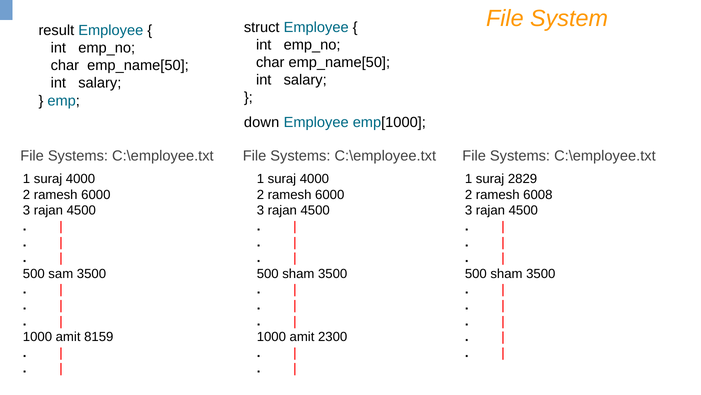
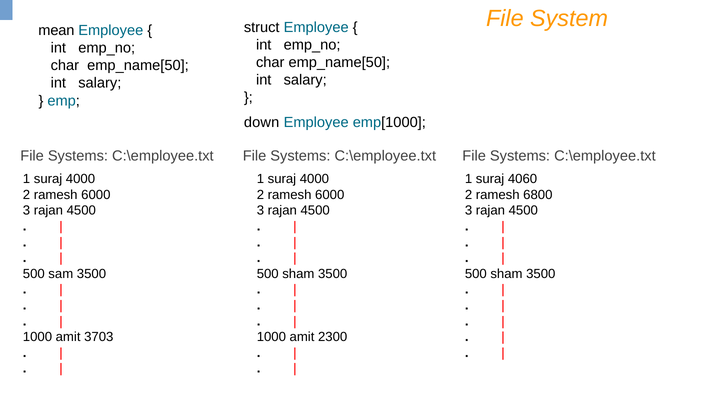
result: result -> mean
2829: 2829 -> 4060
6008: 6008 -> 6800
8159: 8159 -> 3703
